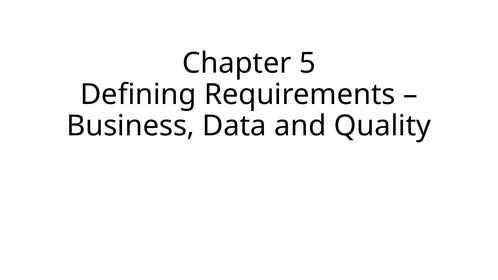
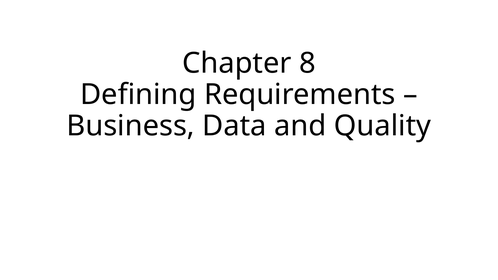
5: 5 -> 8
